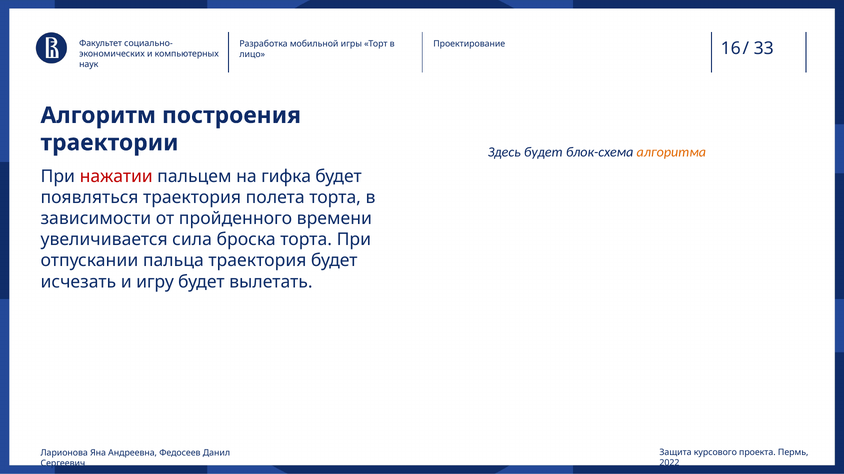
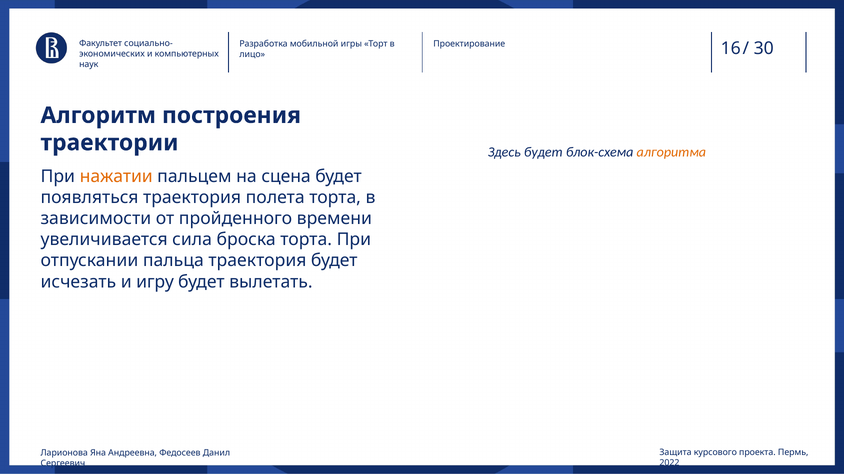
33: 33 -> 30
нажатии colour: red -> orange
гифка: гифка -> сцена
